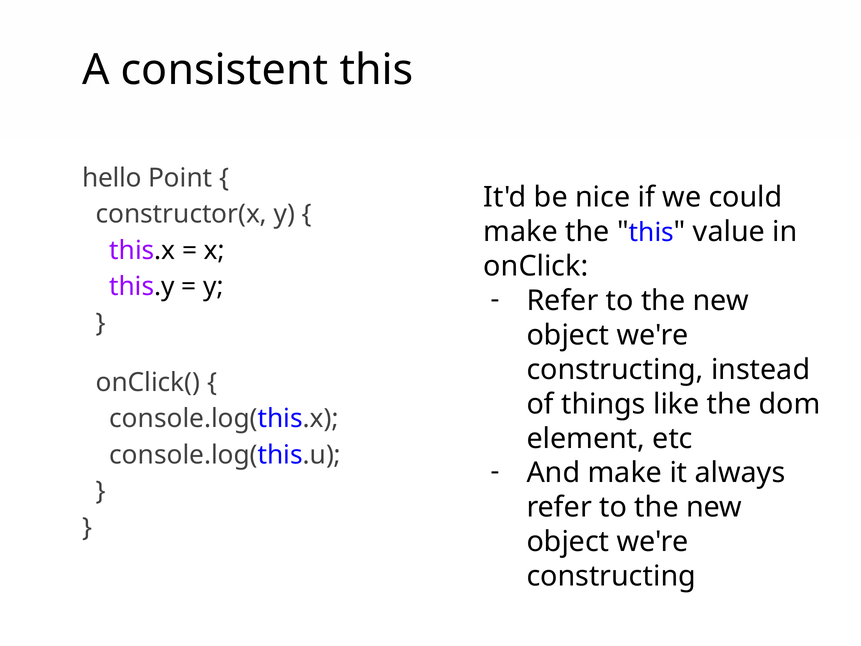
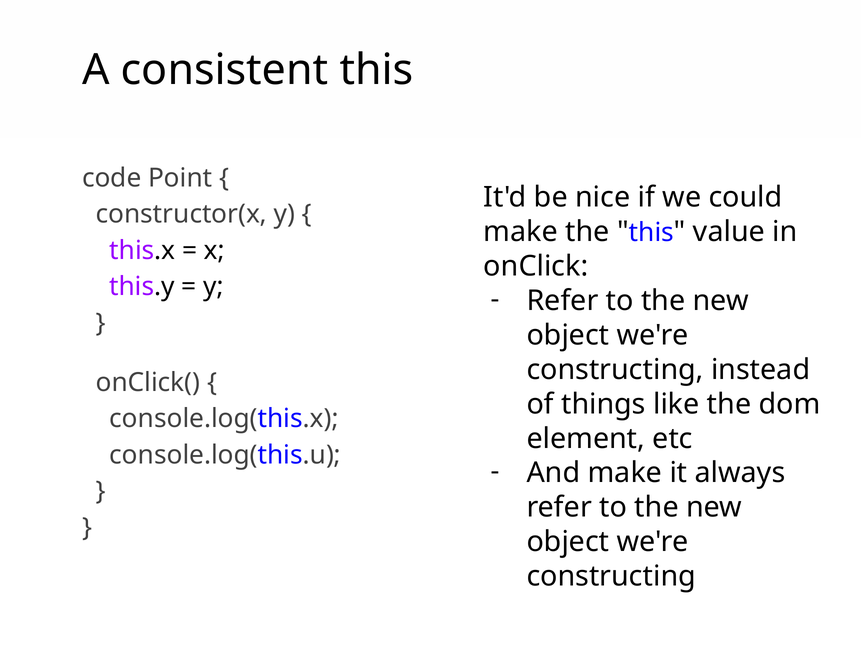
hello: hello -> code
